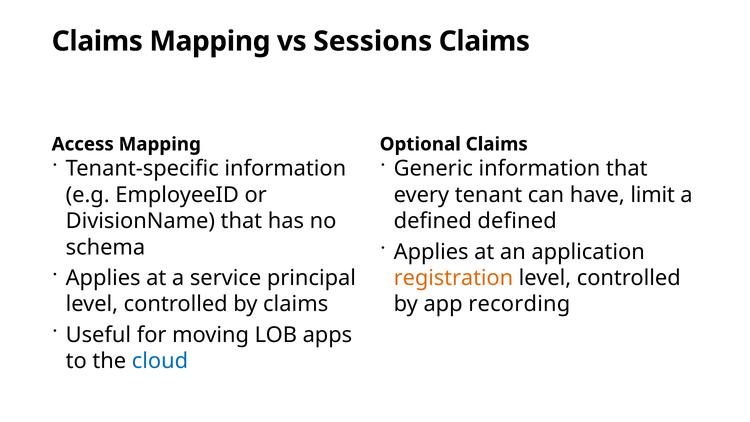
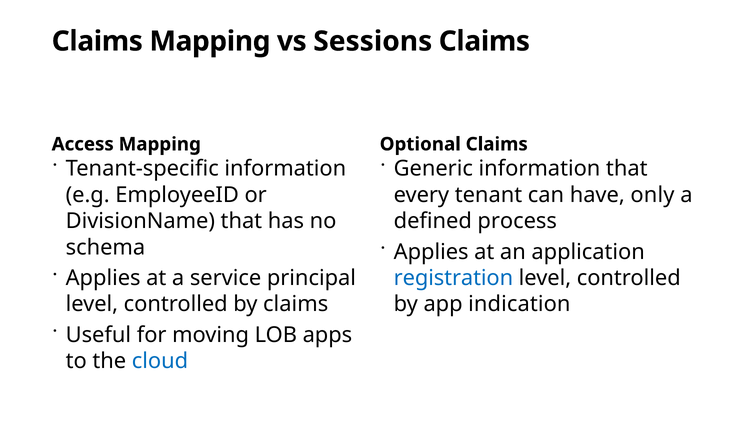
limit: limit -> only
defined defined: defined -> process
registration colour: orange -> blue
recording: recording -> indication
